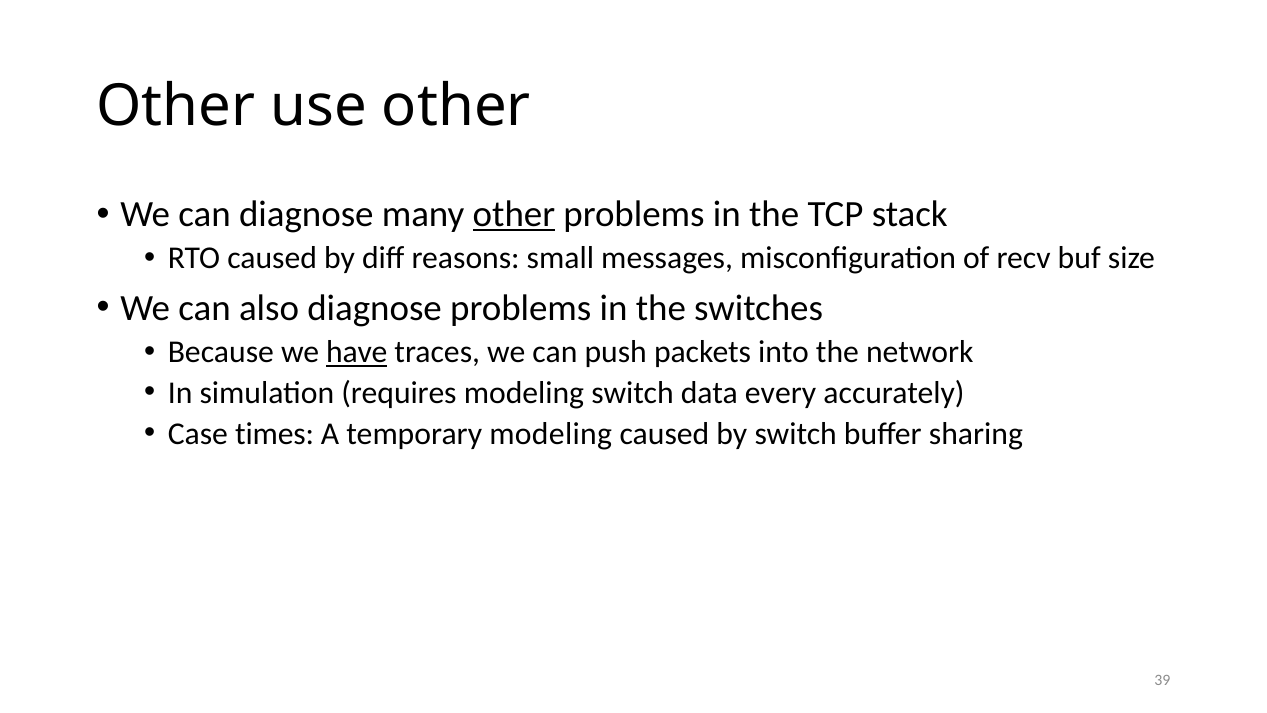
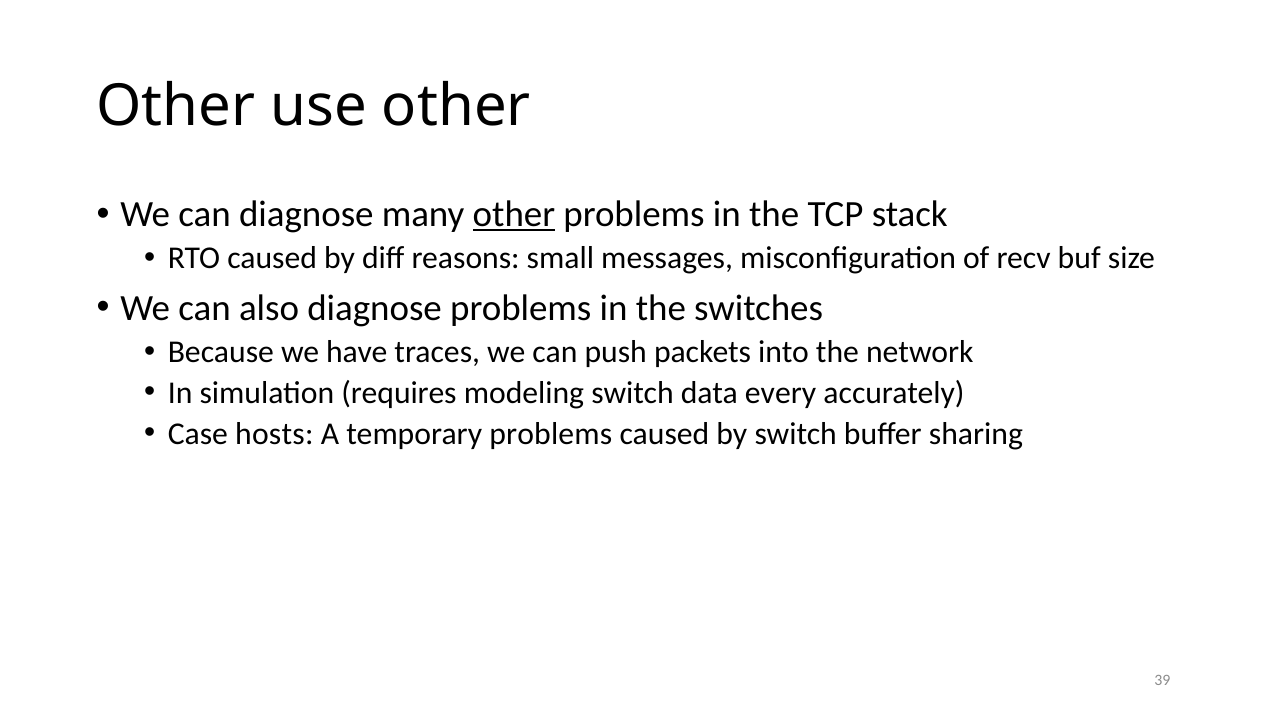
have underline: present -> none
times: times -> hosts
temporary modeling: modeling -> problems
